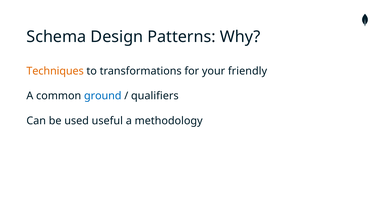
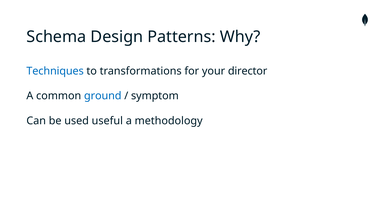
Techniques colour: orange -> blue
friendly: friendly -> director
qualifiers: qualifiers -> symptom
